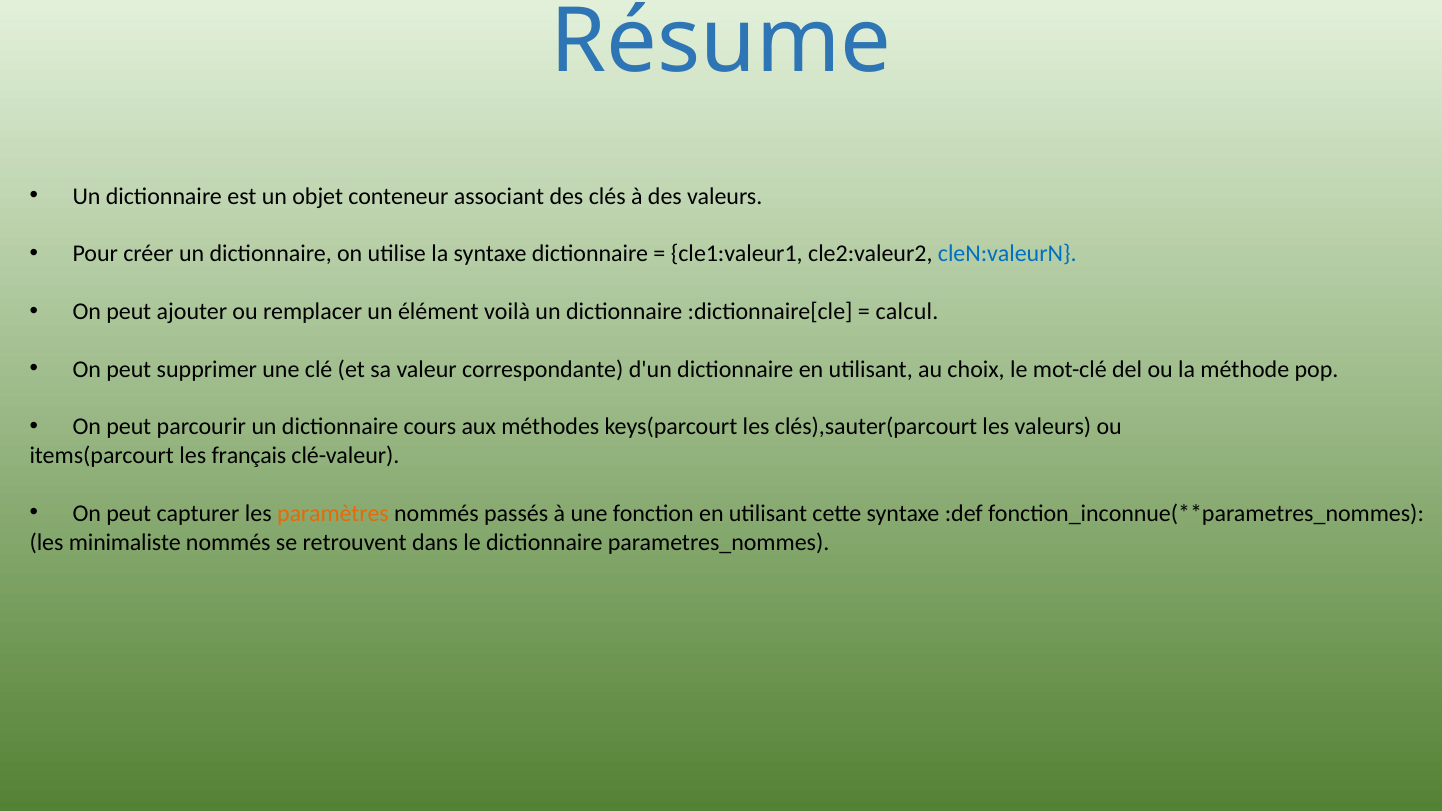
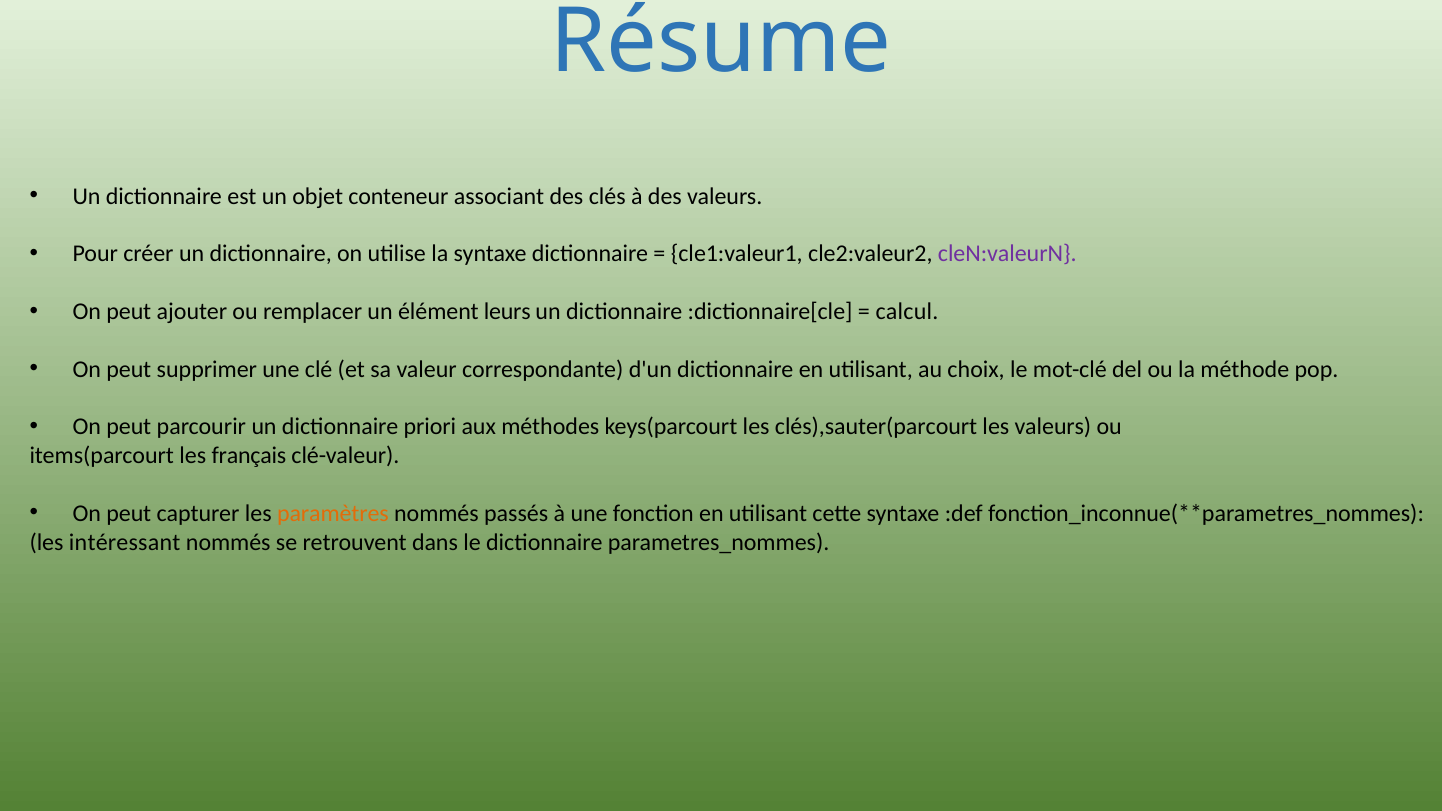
cleN:valeurN colour: blue -> purple
voilà: voilà -> leurs
cours: cours -> priori
minimaliste: minimaliste -> intéressant
